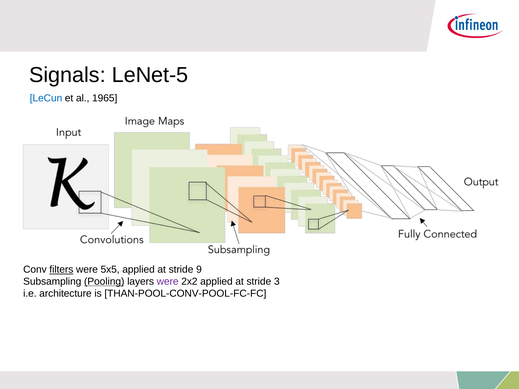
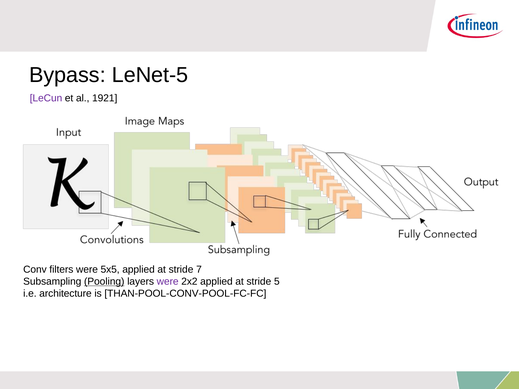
Signals: Signals -> Bypass
LeCun colour: blue -> purple
1965: 1965 -> 1921
filters underline: present -> none
stride 9: 9 -> 7
3: 3 -> 5
